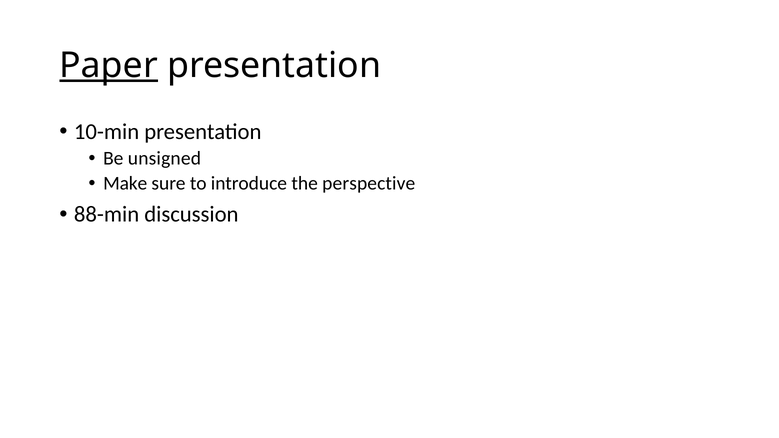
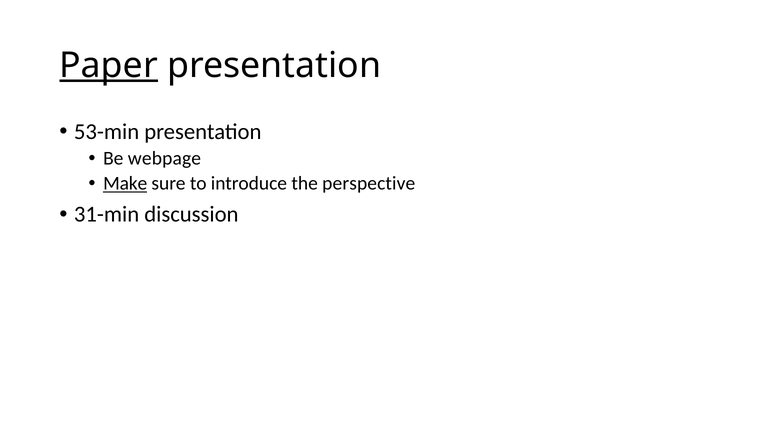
10-min: 10-min -> 53-min
unsigned: unsigned -> webpage
Make underline: none -> present
88-min: 88-min -> 31-min
